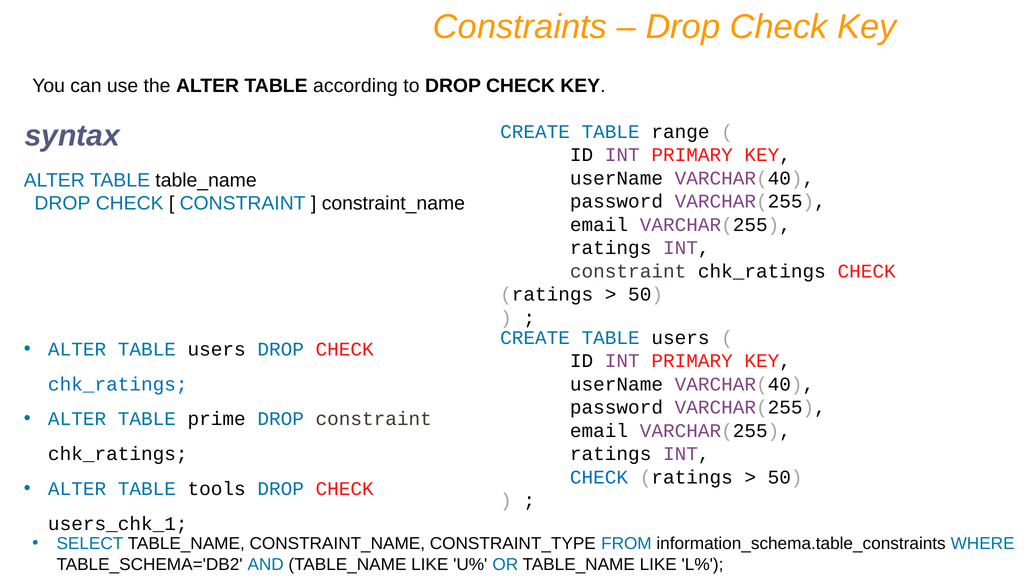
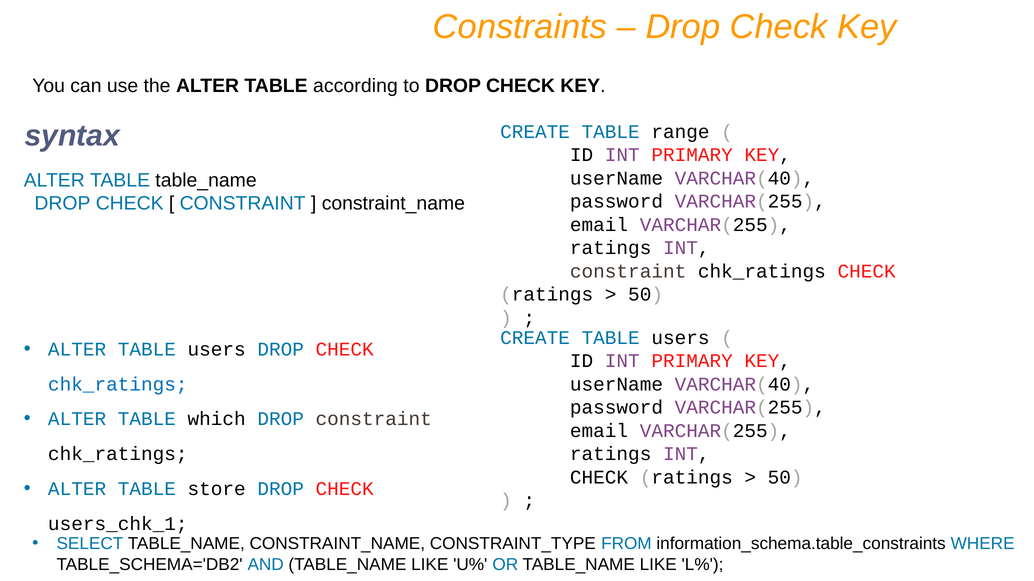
prime: prime -> which
CHECK at (599, 478) colour: blue -> black
tools: tools -> store
